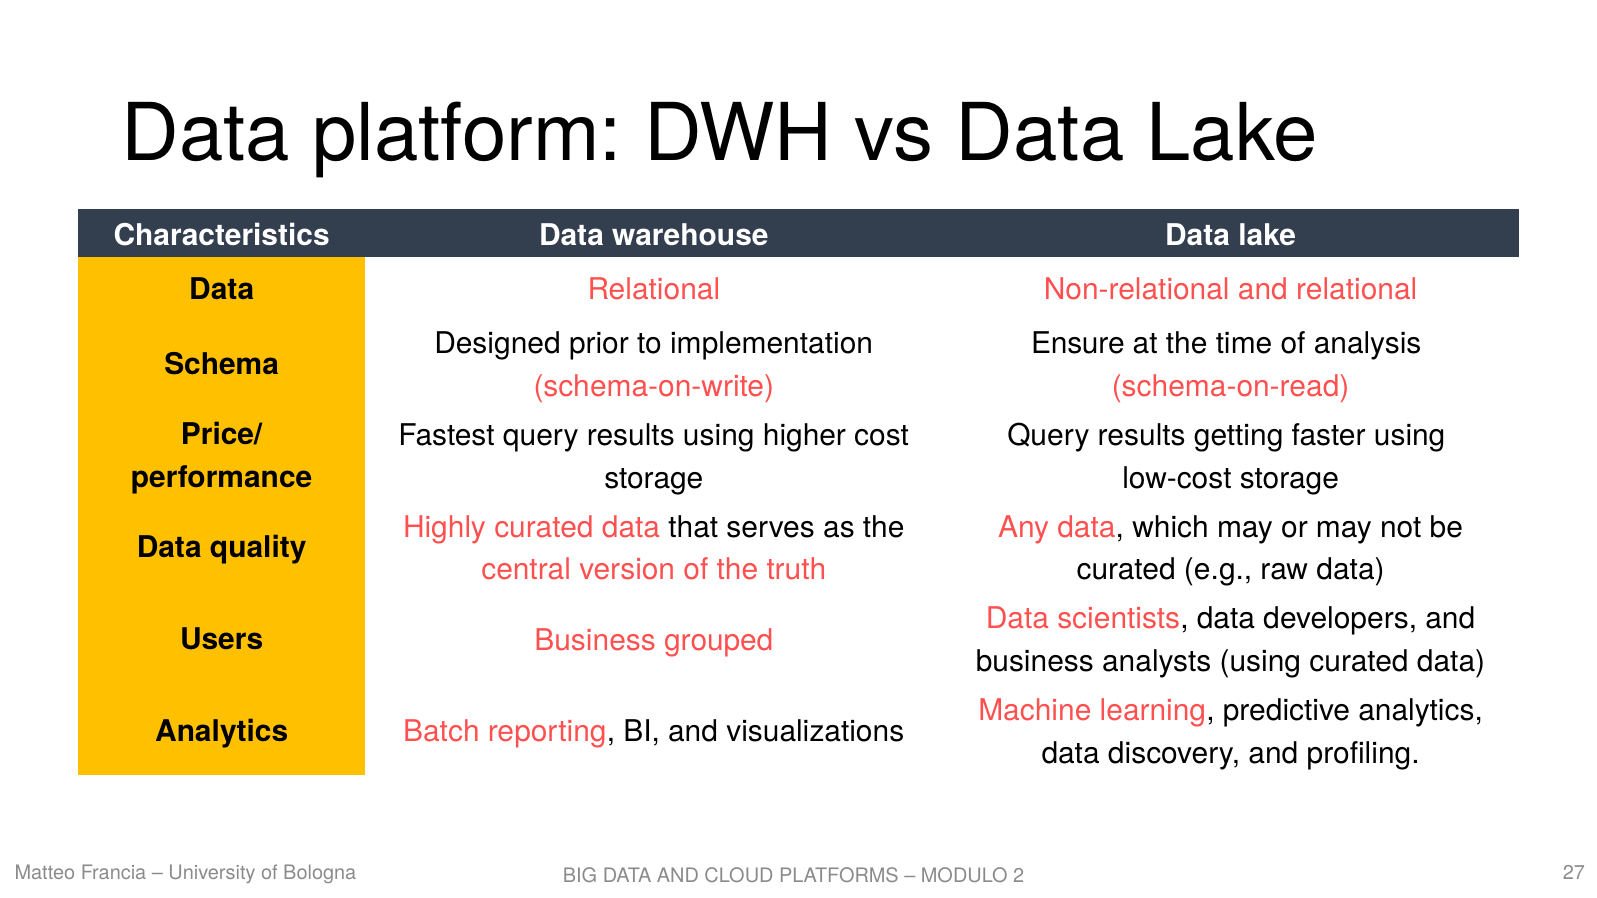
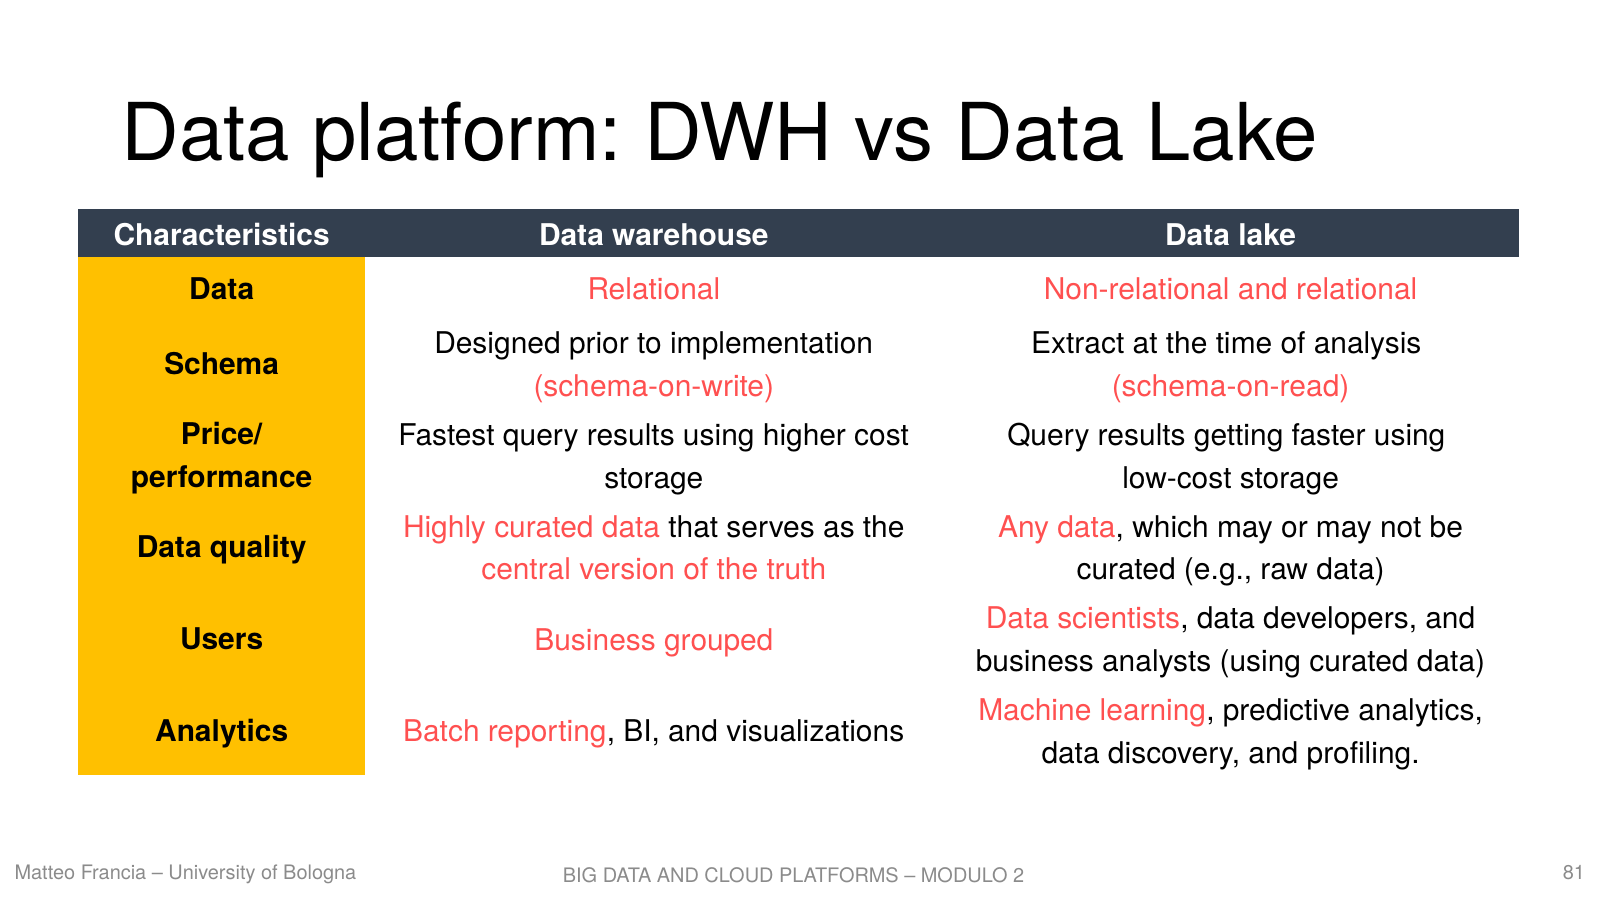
Ensure: Ensure -> Extract
27: 27 -> 81
